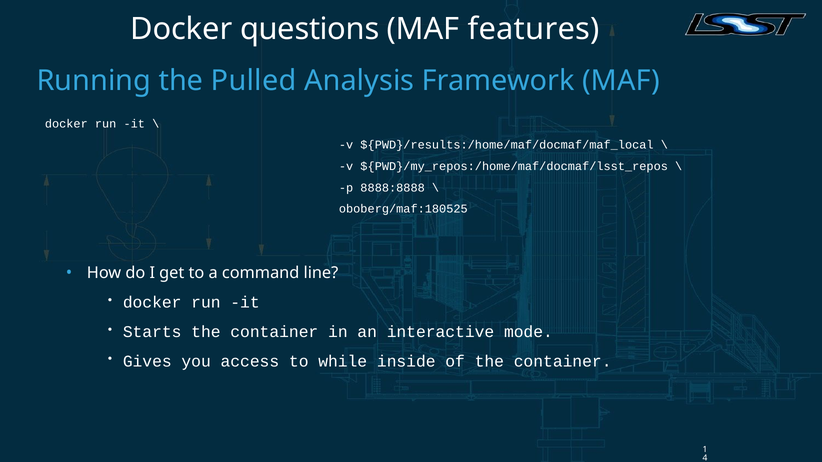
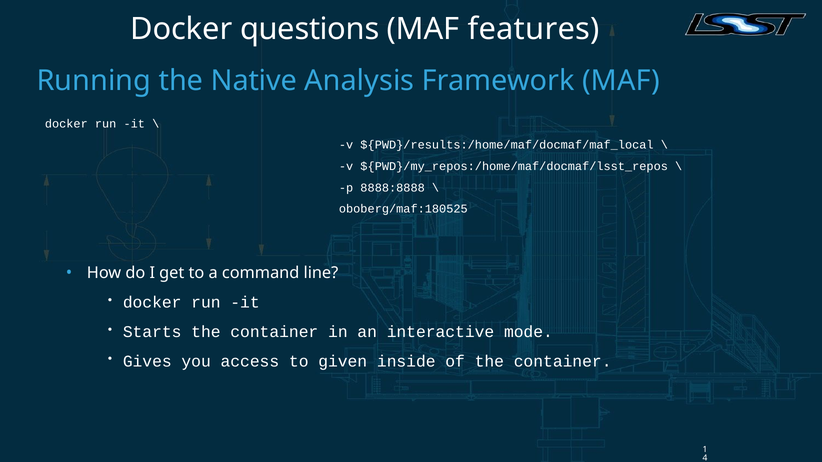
Pulled: Pulled -> Native
while: while -> given
